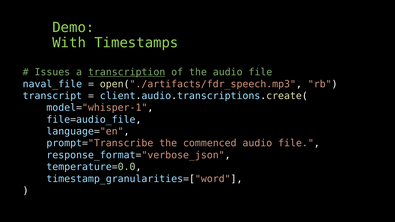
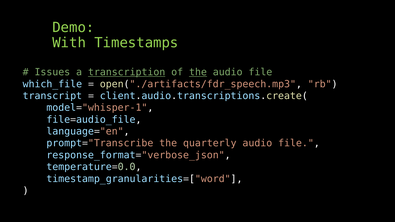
the at (198, 72) underline: none -> present
naval_file: naval_file -> which_file
commenced: commenced -> quarterly
